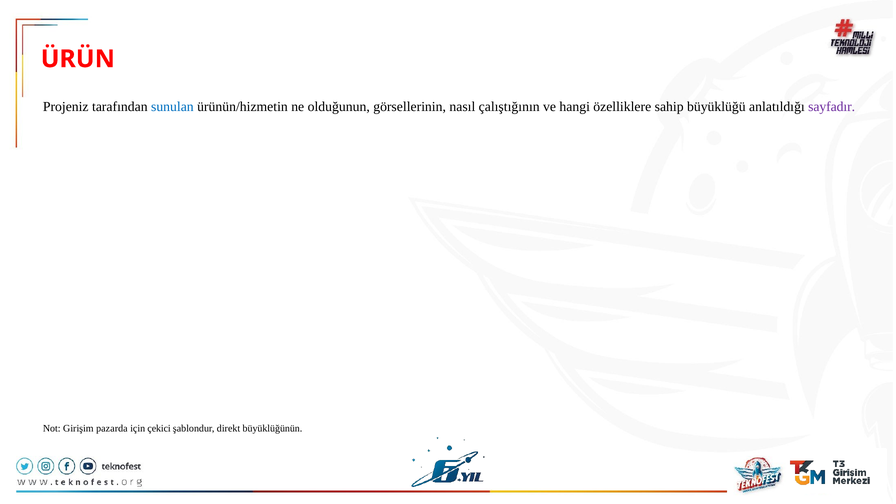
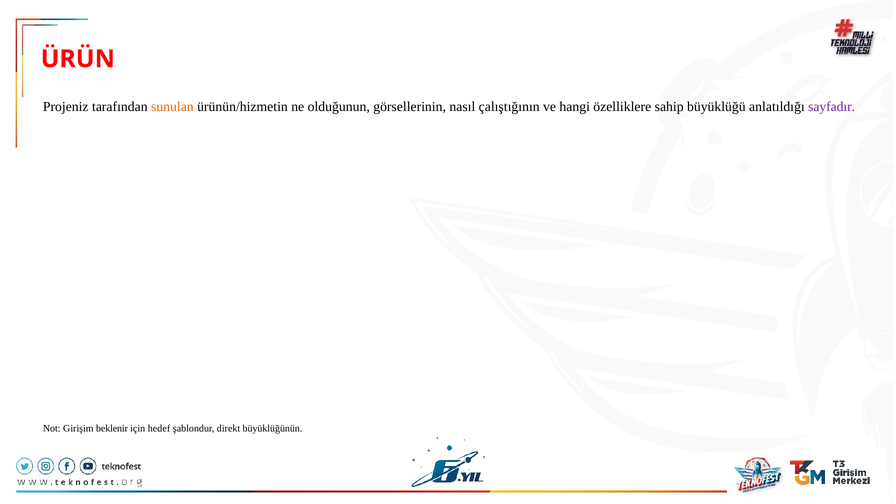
sunulan colour: blue -> orange
pazarda: pazarda -> beklenir
çekici: çekici -> hedef
